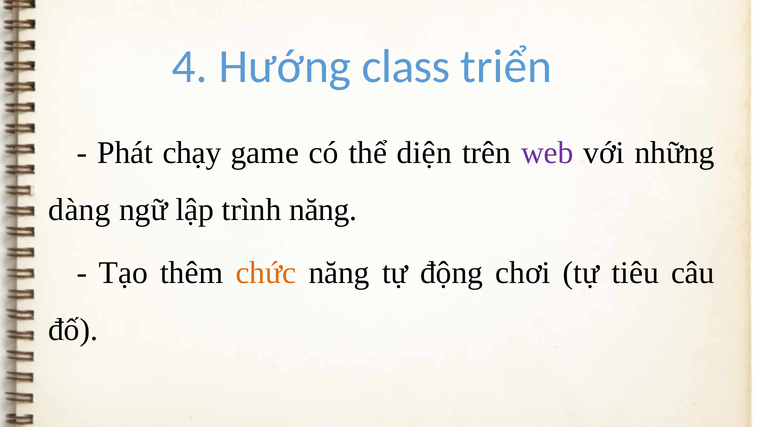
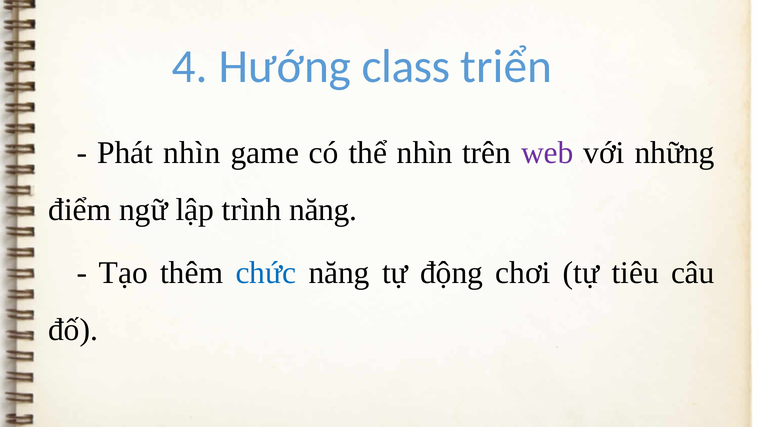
Phát chạy: chạy -> nhìn
thể diện: diện -> nhìn
dàng: dàng -> điểm
chức colour: orange -> blue
